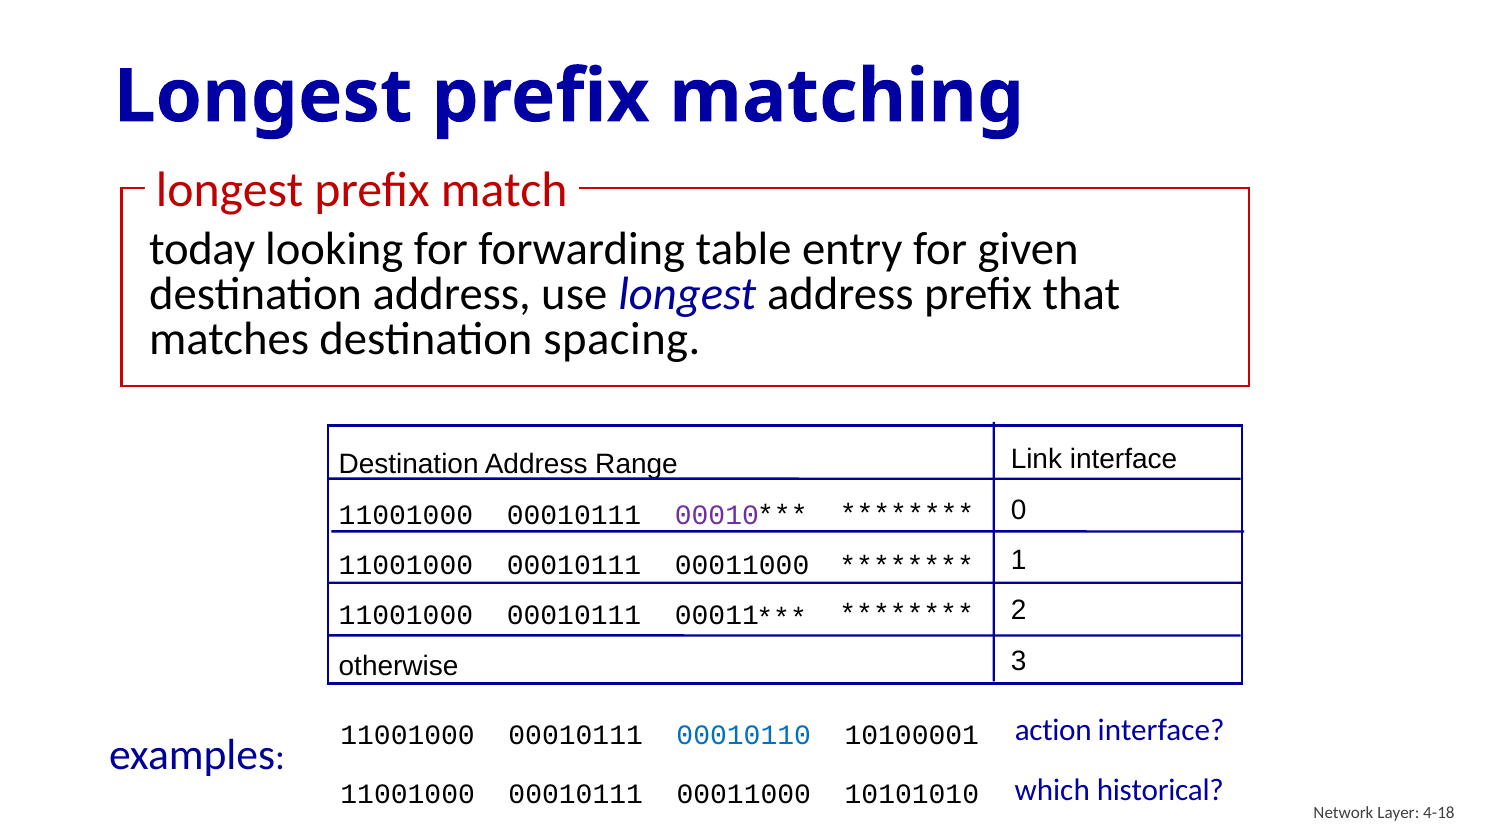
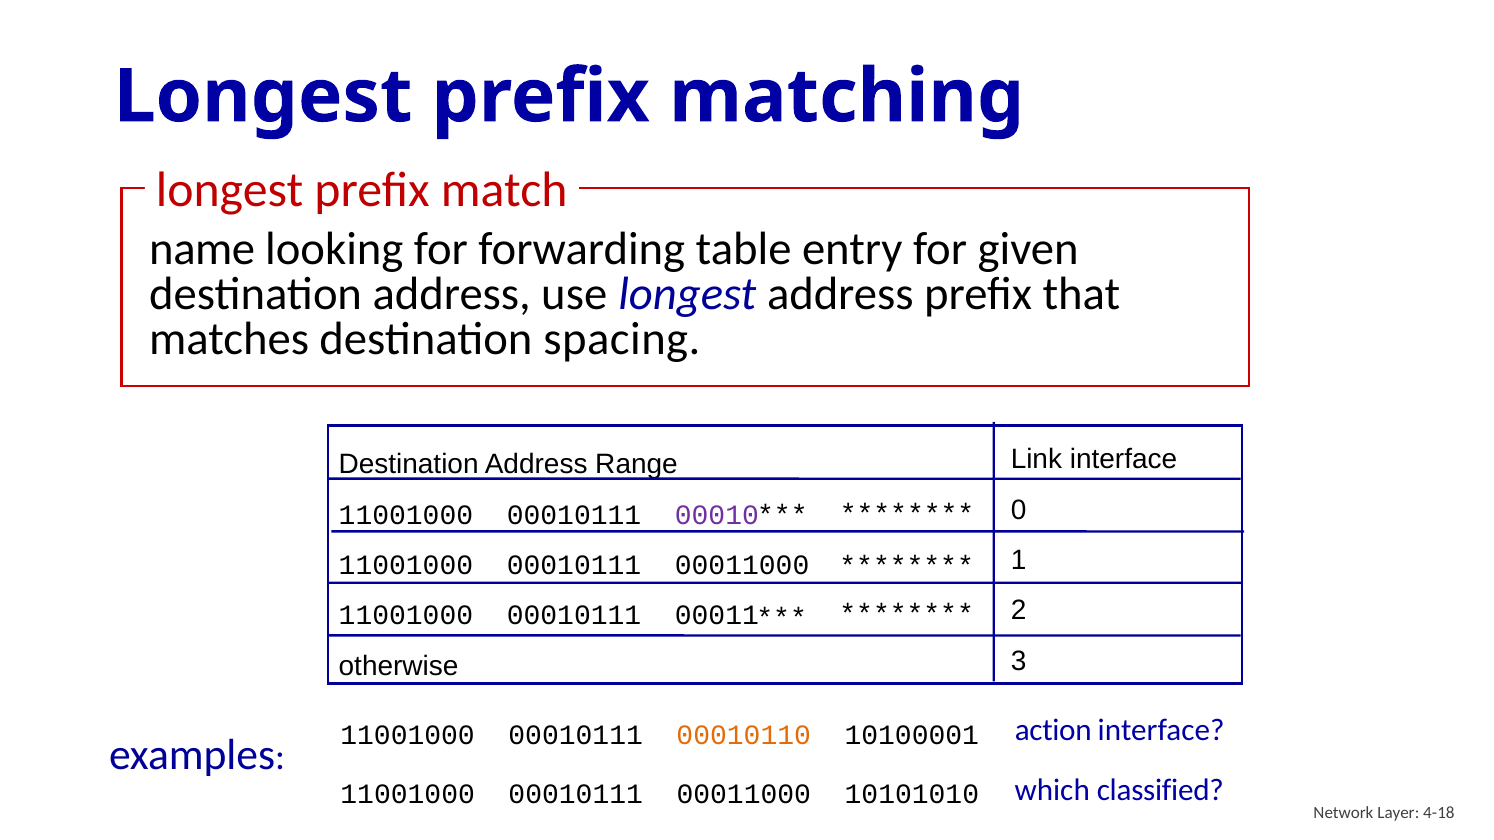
today: today -> name
00010110 colour: blue -> orange
historical: historical -> classified
